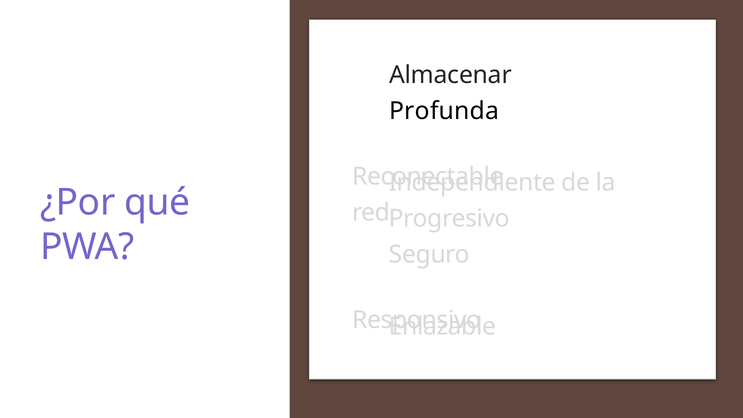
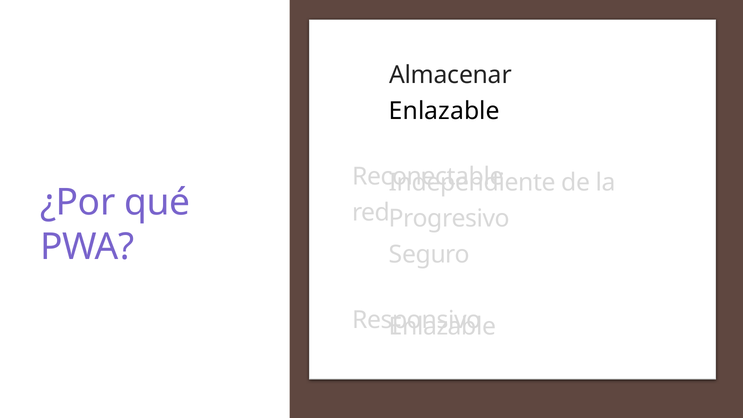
Profunda at (444, 111): Profunda -> Enlazable
